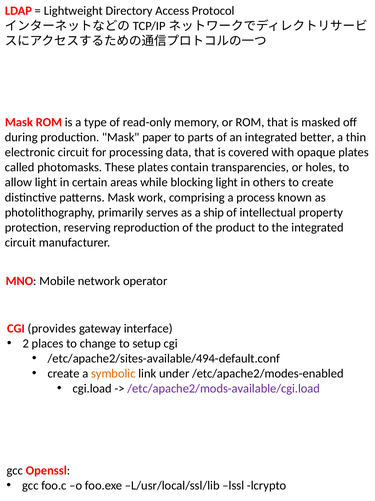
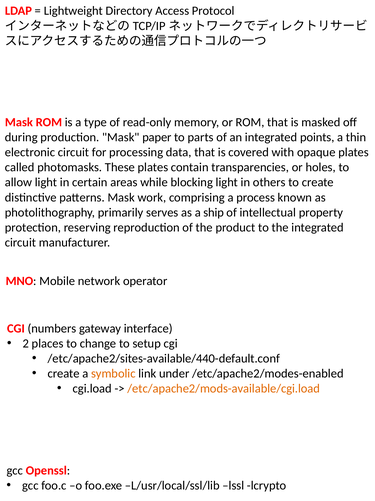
better: better -> points
provides: provides -> numbers
/etc/apache2/sites-available/494-default.conf: /etc/apache2/sites-available/494-default.conf -> /etc/apache2/sites-available/440-default.conf
/etc/apache2/mods-available/cgi.load colour: purple -> orange
